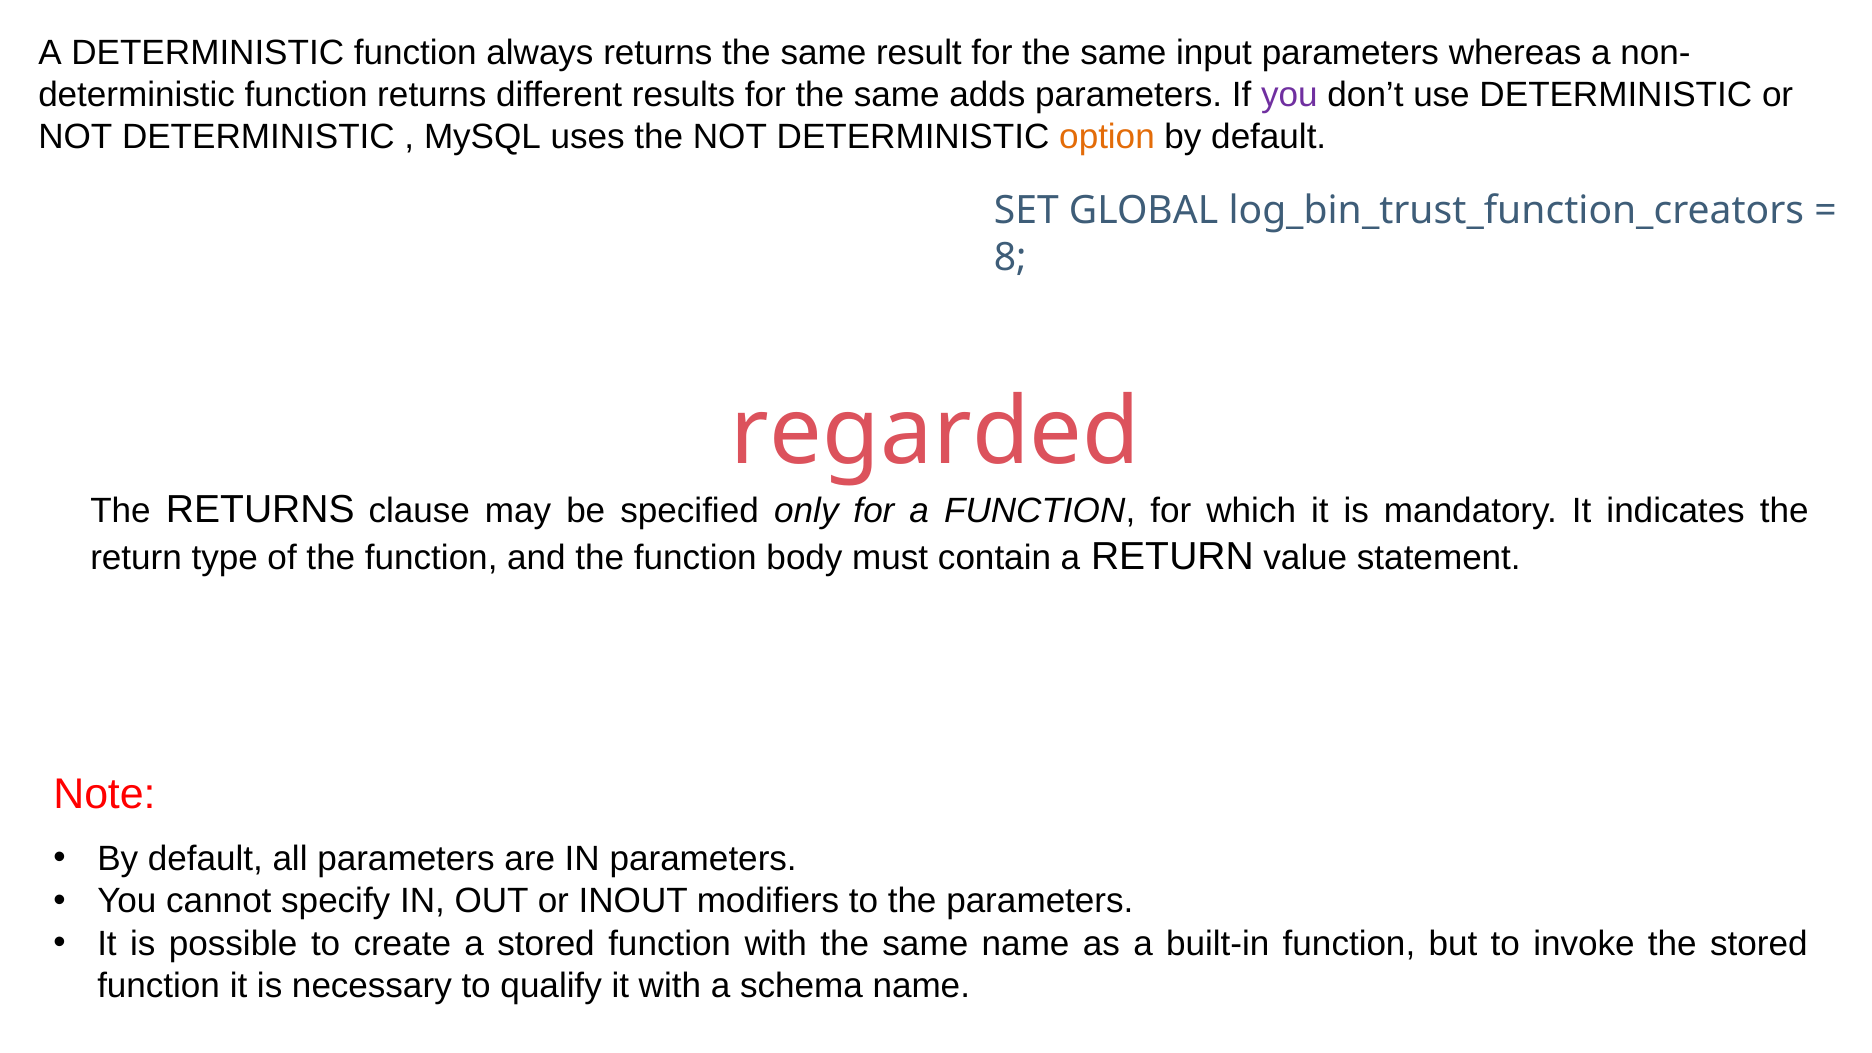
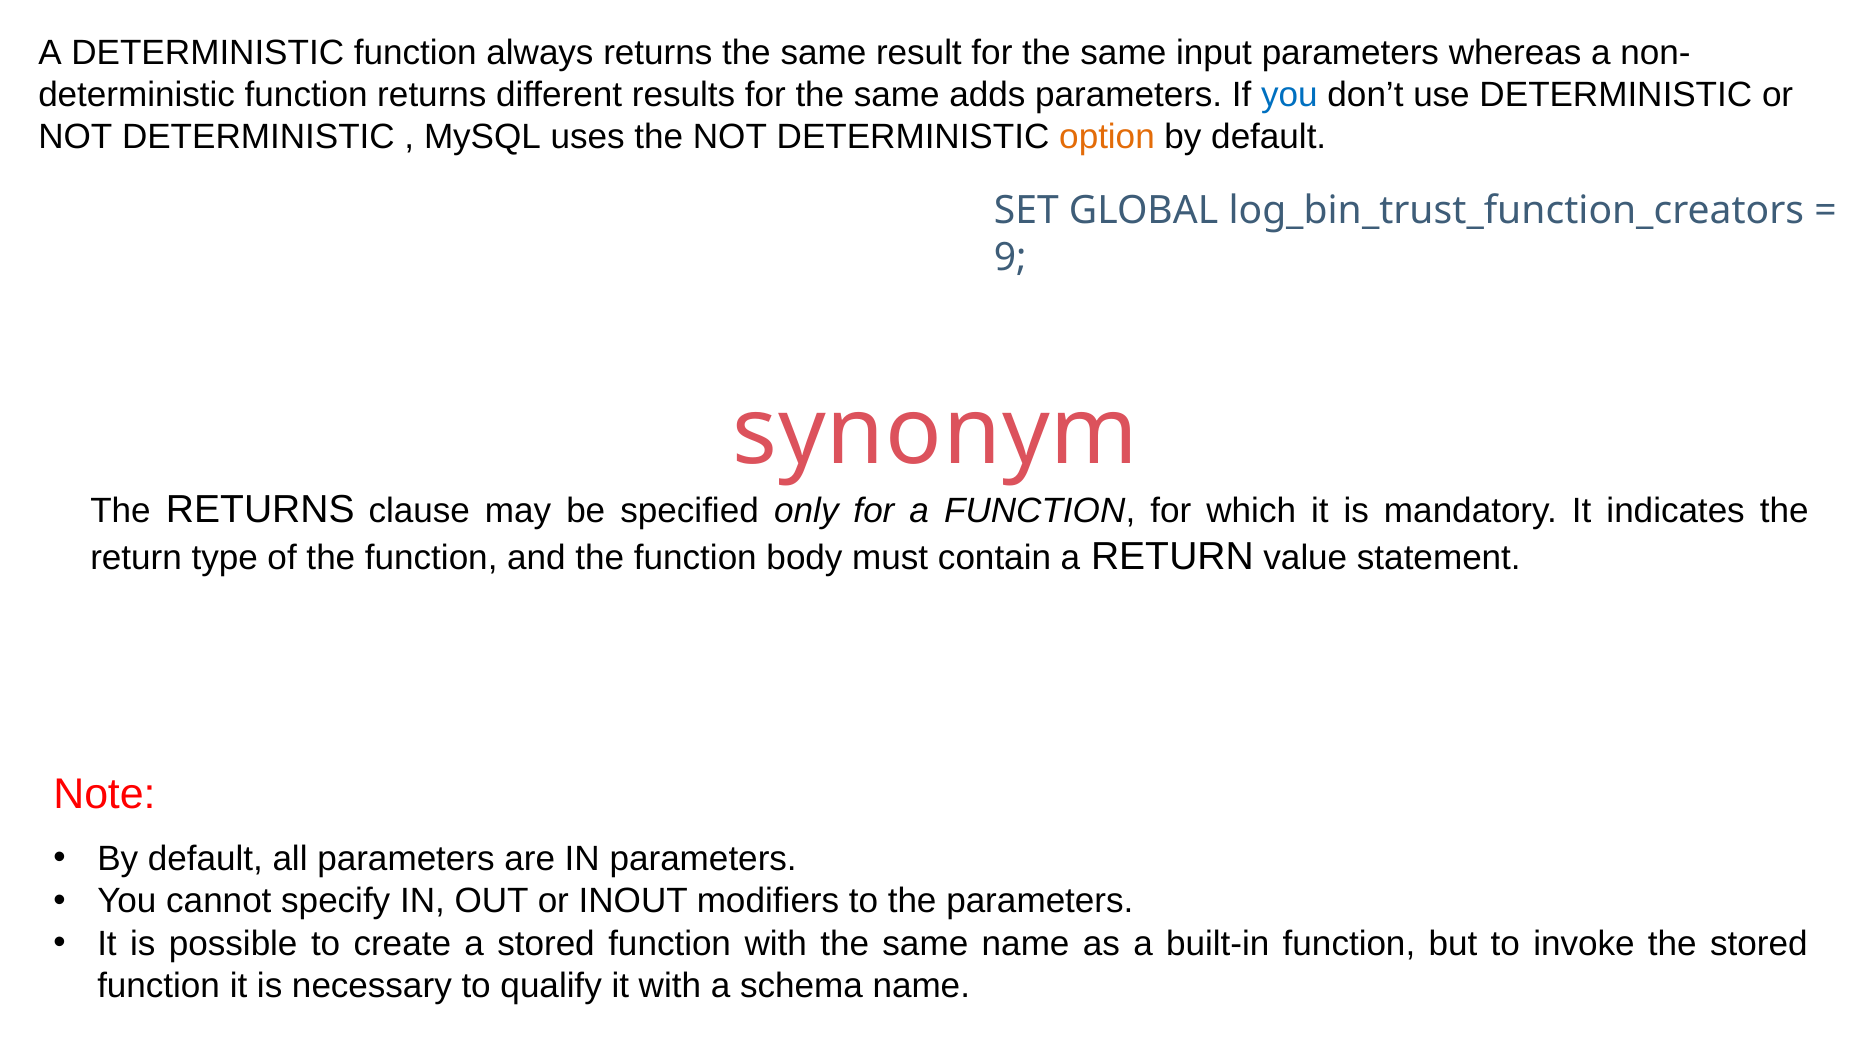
you at (1289, 95) colour: purple -> blue
8: 8 -> 9
regarded: regarded -> synonym
